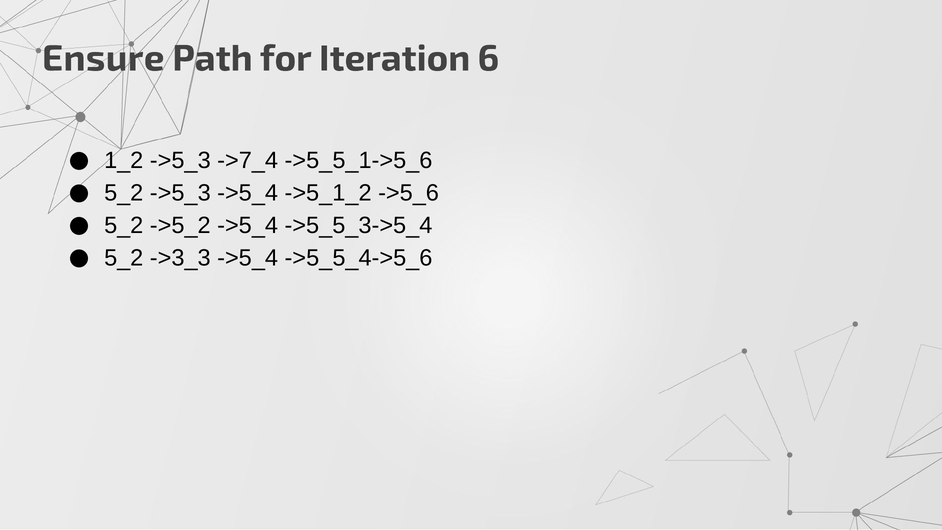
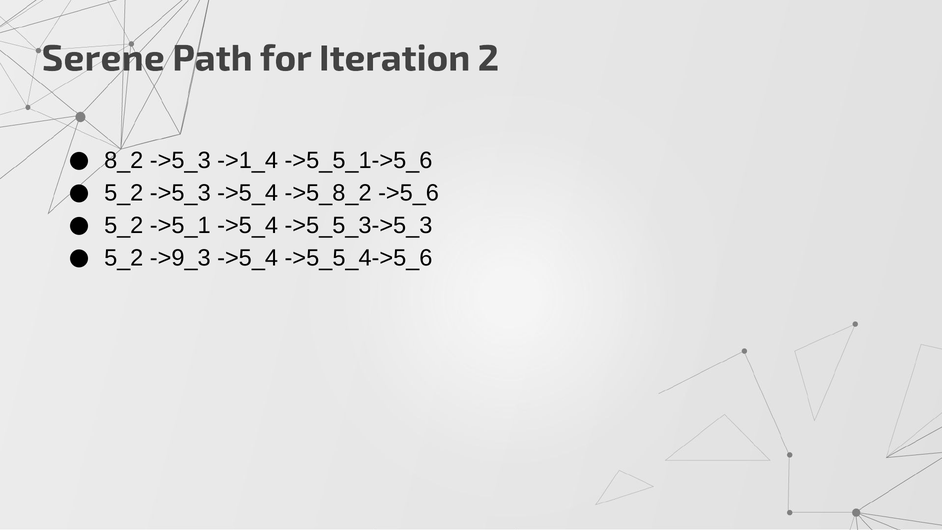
Ensure: Ensure -> Serene
6: 6 -> 2
1_2: 1_2 -> 8_2
->7_4: ->7_4 -> ->1_4
->5_1_2: ->5_1_2 -> ->5_8_2
->5_2: ->5_2 -> ->5_1
->5_5_3->5_4: ->5_5_3->5_4 -> ->5_5_3->5_3
->3_3: ->3_3 -> ->9_3
